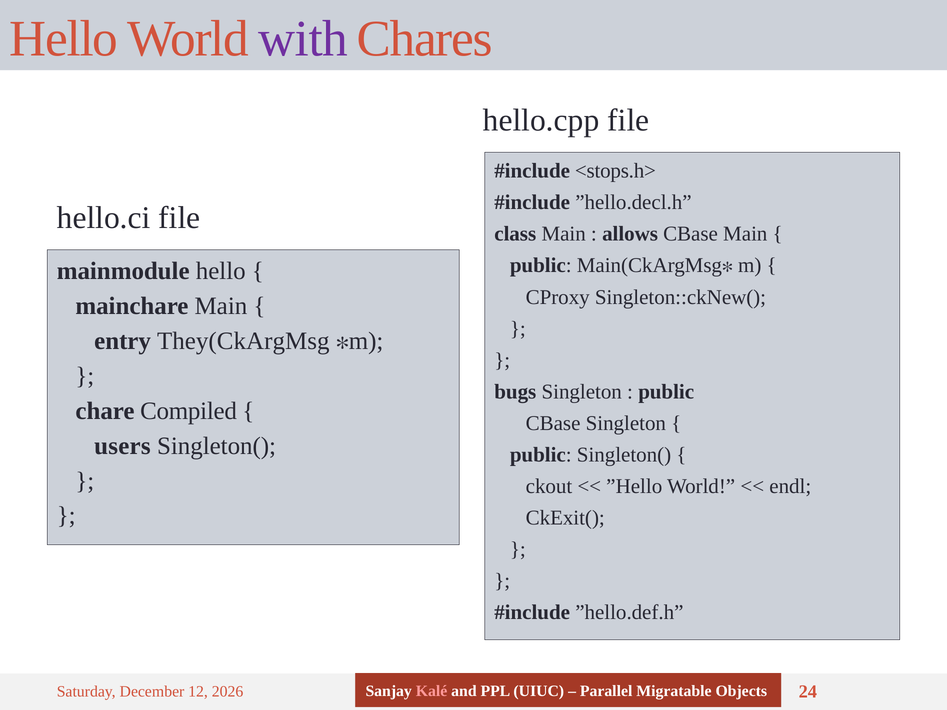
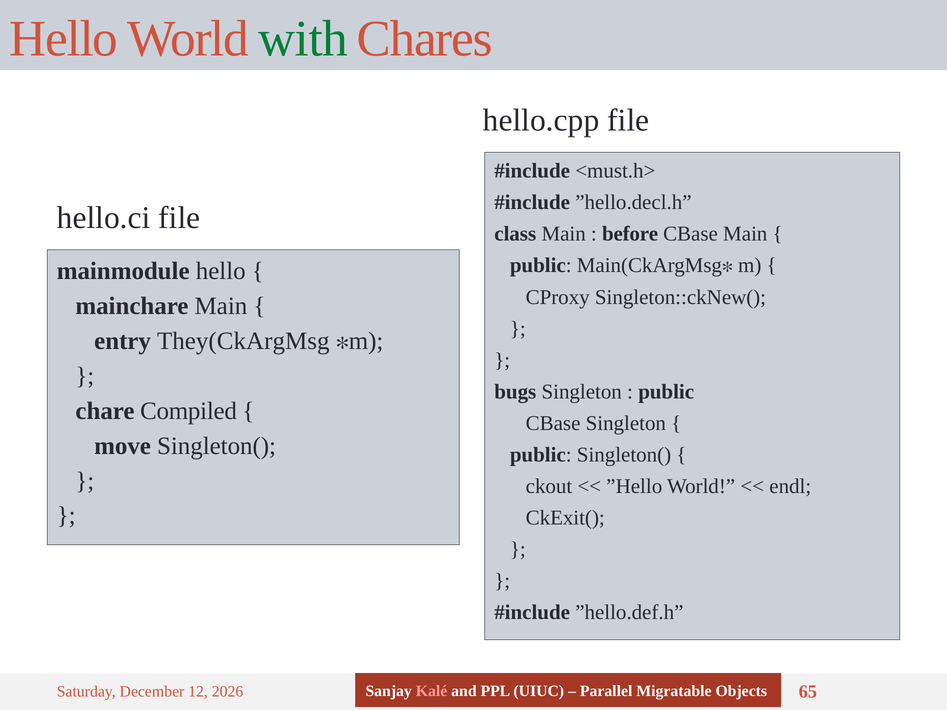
with colour: purple -> green
<stops.h>: <stops.h> -> <must.h>
allows: allows -> before
users: users -> move
24: 24 -> 65
